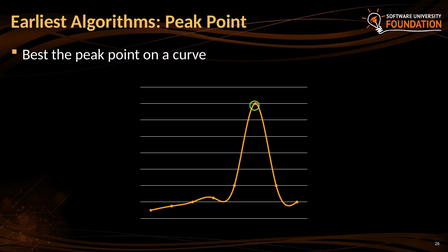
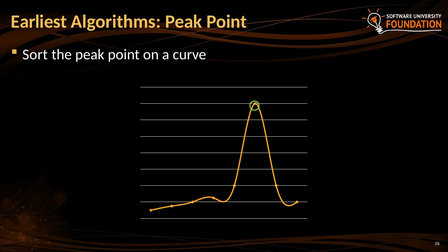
Best: Best -> Sort
